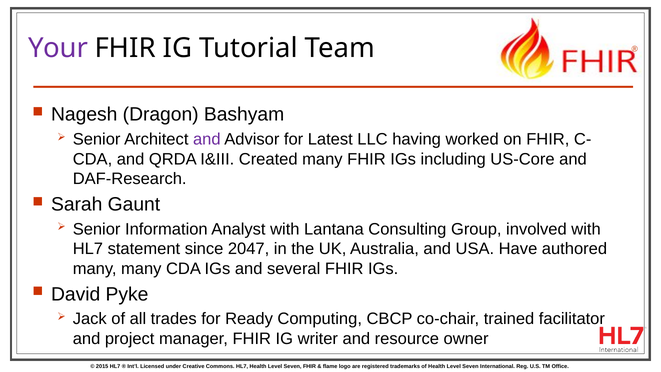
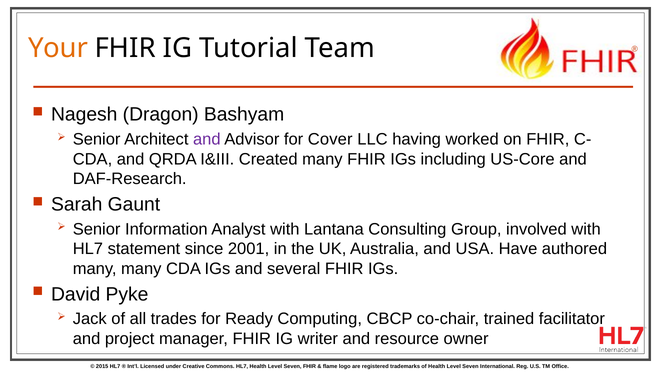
Your colour: purple -> orange
Latest: Latest -> Cover
2047: 2047 -> 2001
